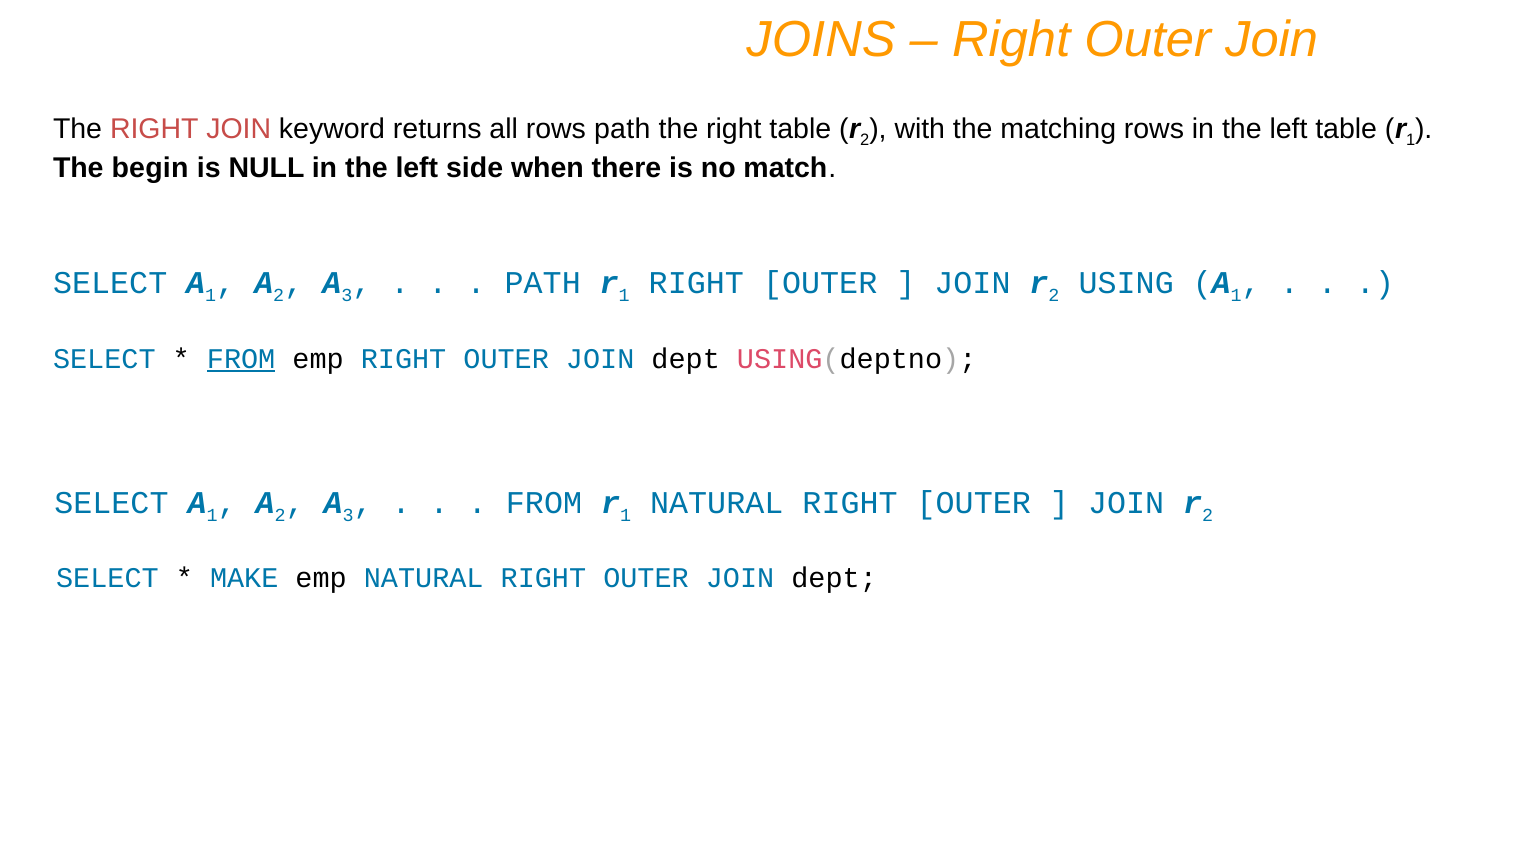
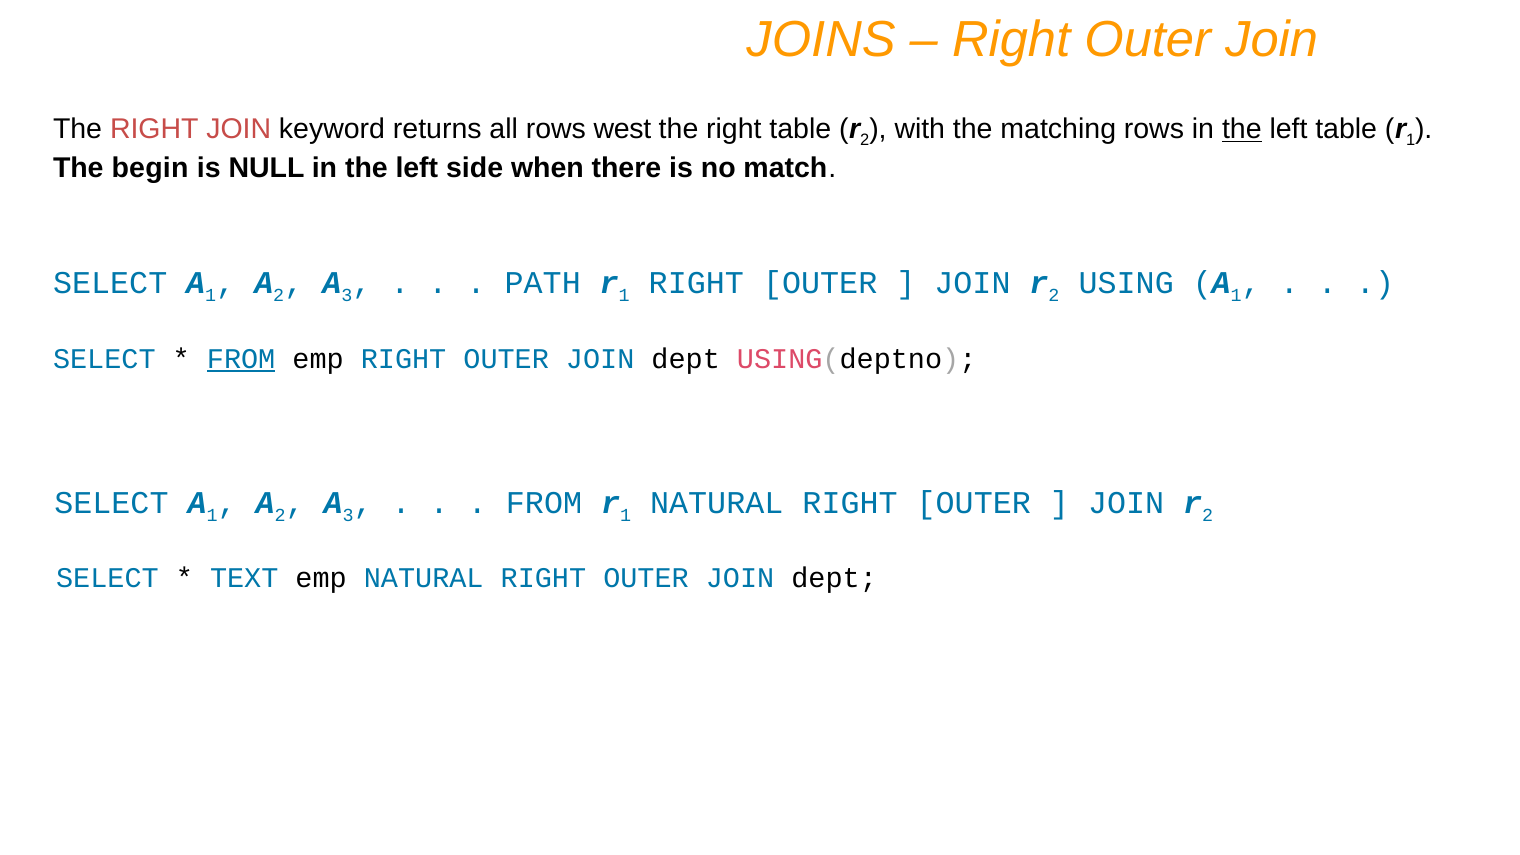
rows path: path -> west
the at (1242, 129) underline: none -> present
MAKE: MAKE -> TEXT
